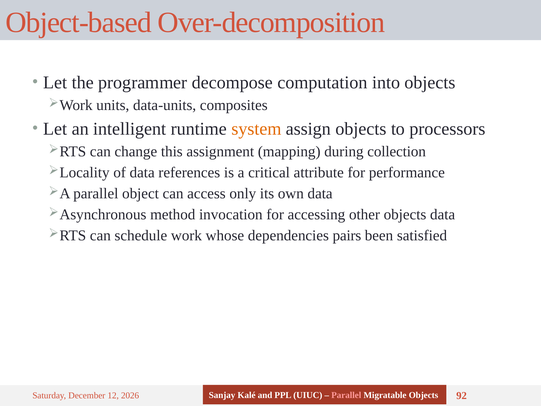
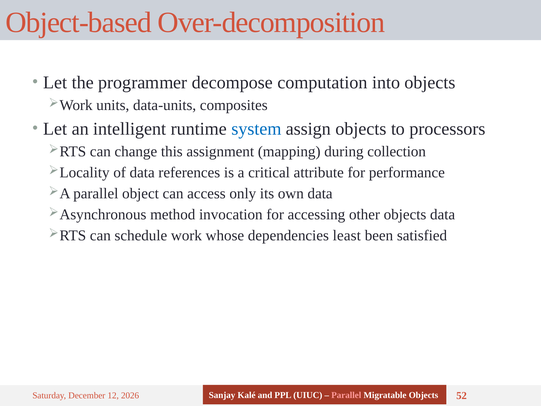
system colour: orange -> blue
pairs: pairs -> least
92: 92 -> 52
